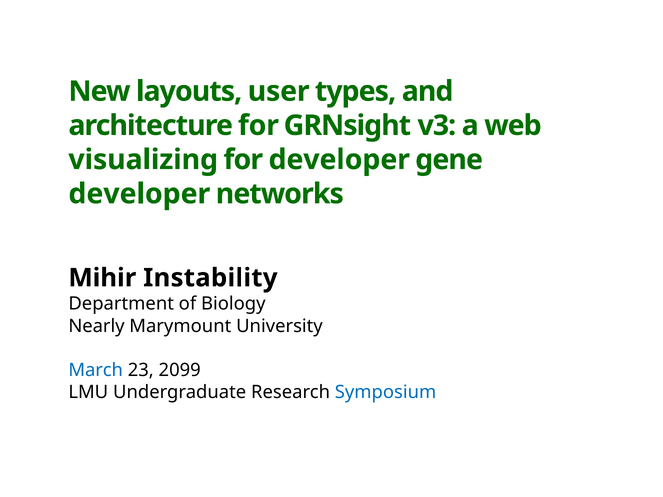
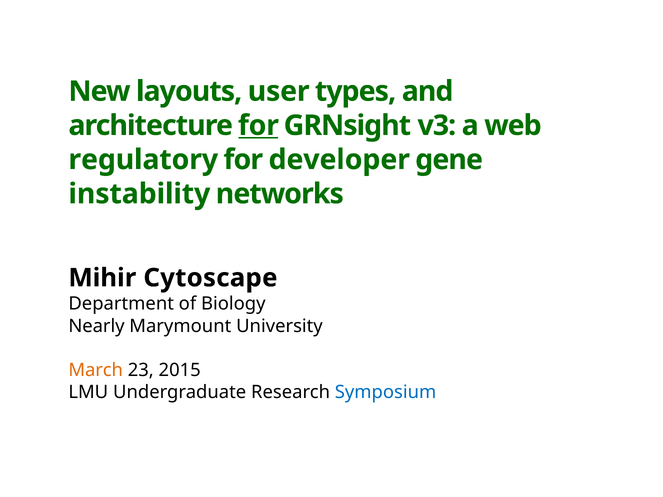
for at (258, 126) underline: none -> present
visualizing: visualizing -> regulatory
developer at (139, 194): developer -> instability
Instability: Instability -> Cytoscape
March colour: blue -> orange
2099: 2099 -> 2015
